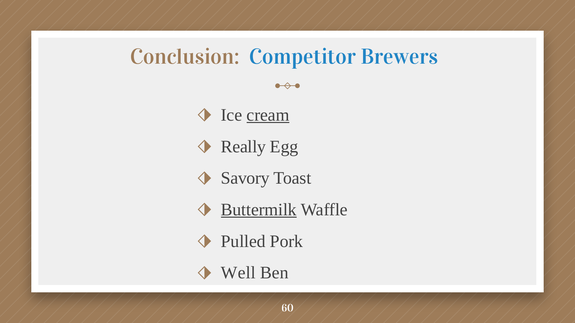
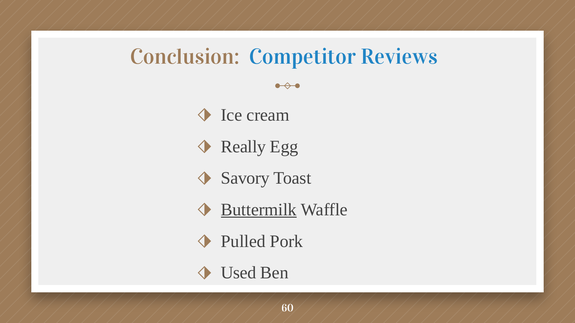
Brewers: Brewers -> Reviews
cream underline: present -> none
Well: Well -> Used
